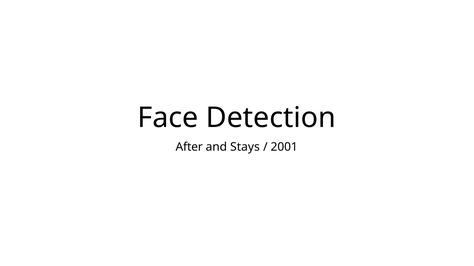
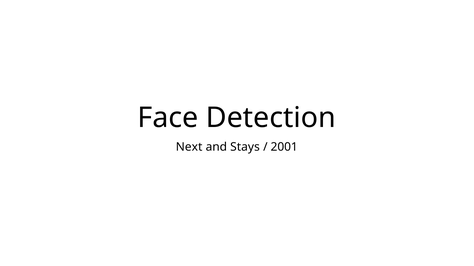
After: After -> Next
